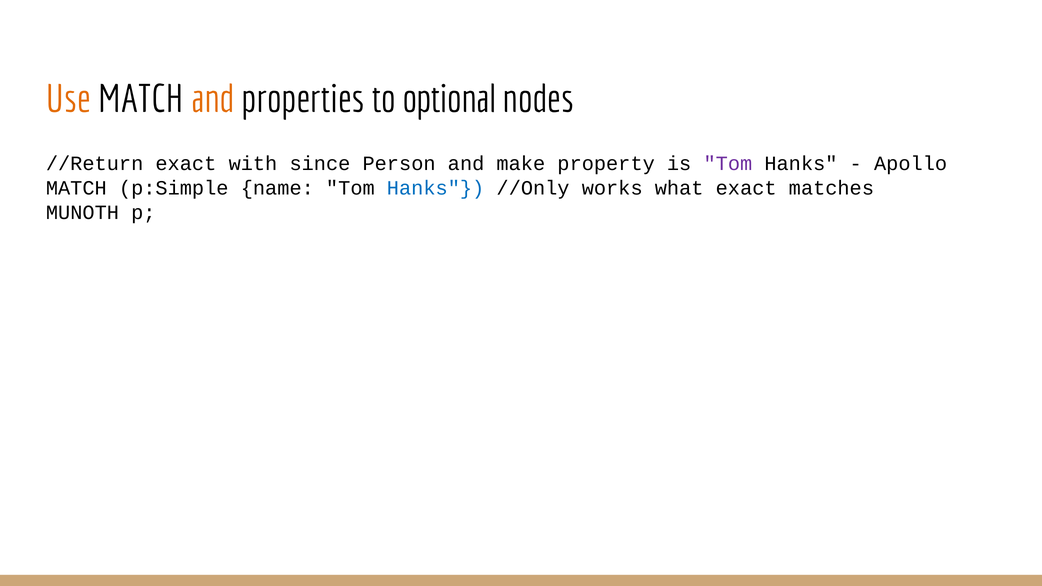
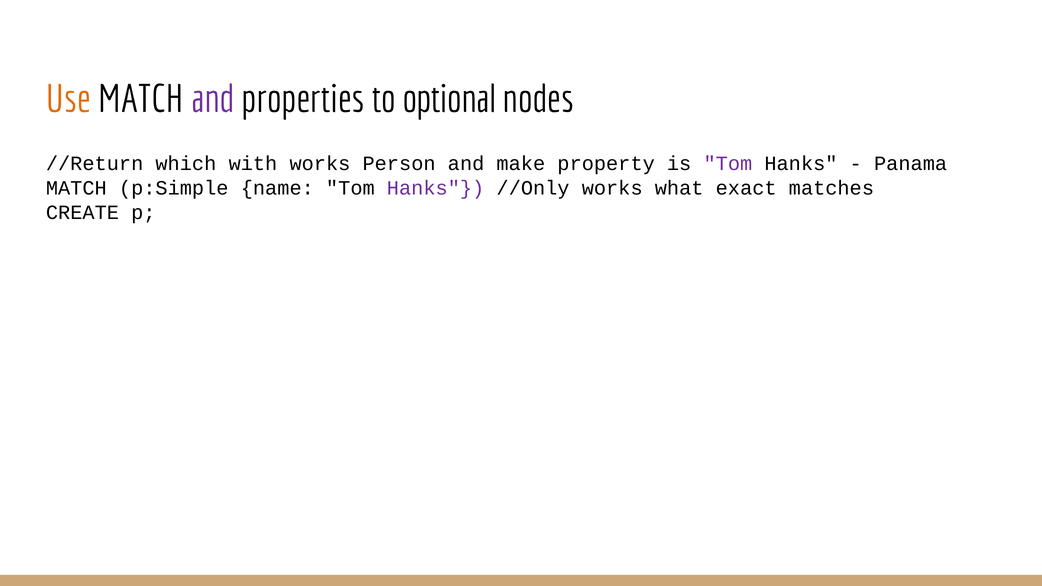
and at (213, 100) colour: orange -> purple
//Return exact: exact -> which
with since: since -> works
Apollo: Apollo -> Panama
Hanks at (436, 188) colour: blue -> purple
MUNOTH: MUNOTH -> CREATE
